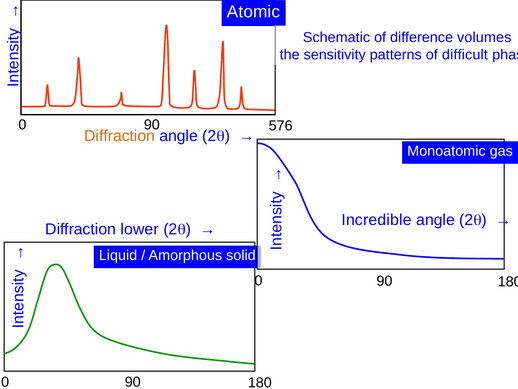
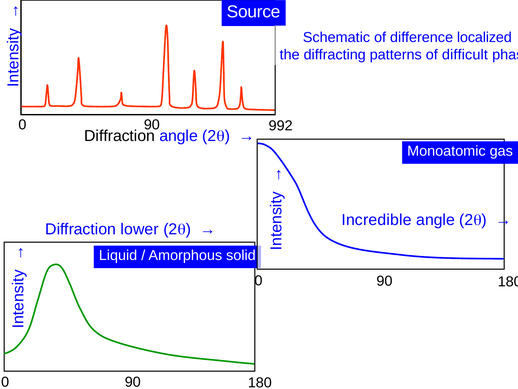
Atomic: Atomic -> Source
volumes: volumes -> localized
sensitivity: sensitivity -> diffracting
576: 576 -> 992
Diffraction at (120, 136) colour: orange -> black
